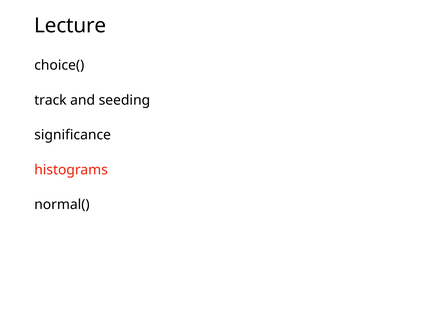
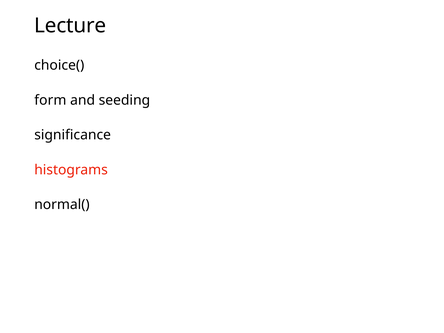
track: track -> form
